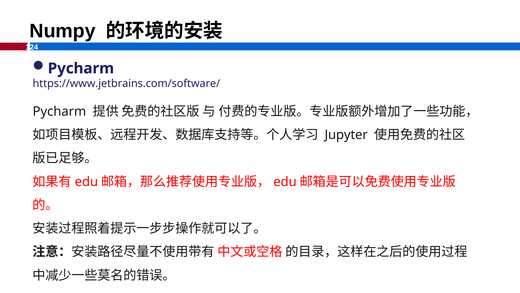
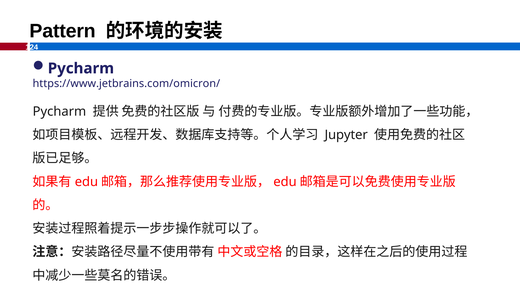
Numpy: Numpy -> Pattern
https://www.jetbrains.com/software/: https://www.jetbrains.com/software/ -> https://www.jetbrains.com/omicron/
